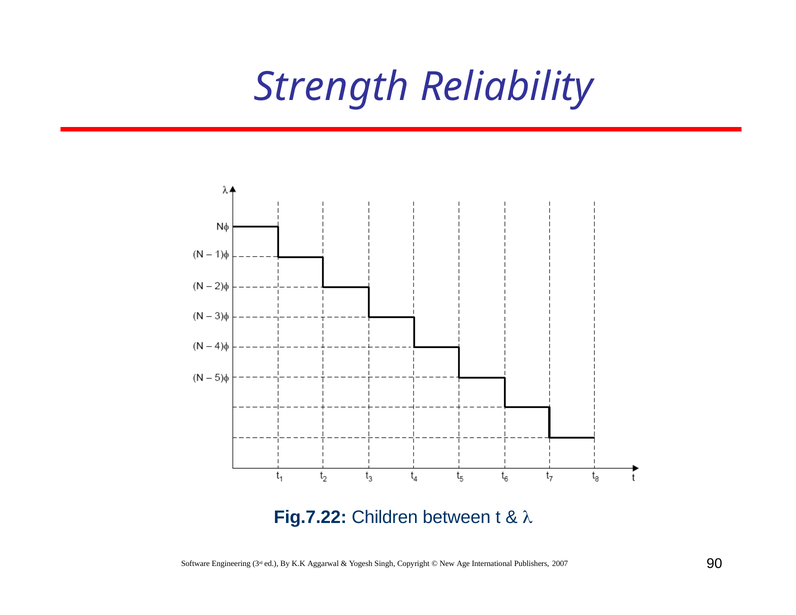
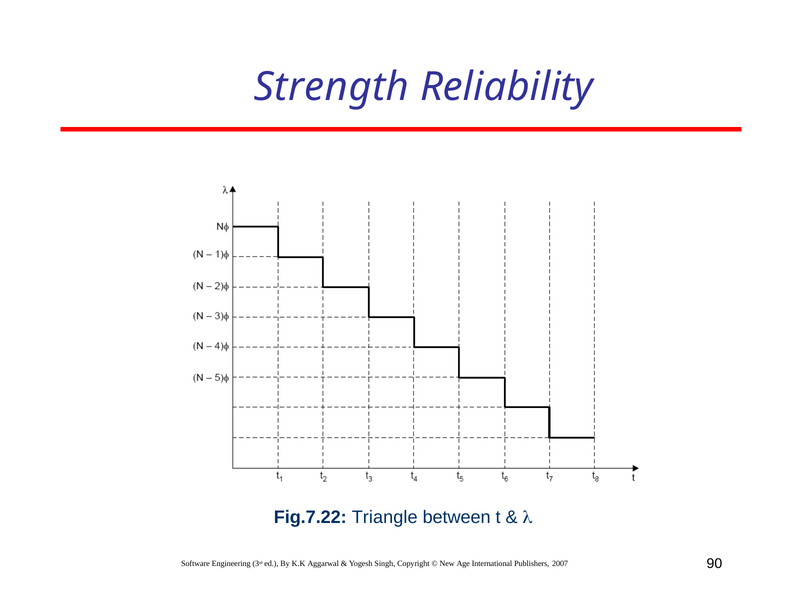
Children: Children -> Triangle
